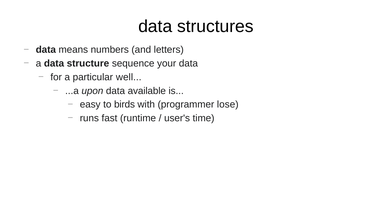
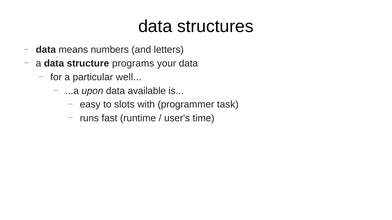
sequence: sequence -> programs
birds: birds -> slots
lose: lose -> task
